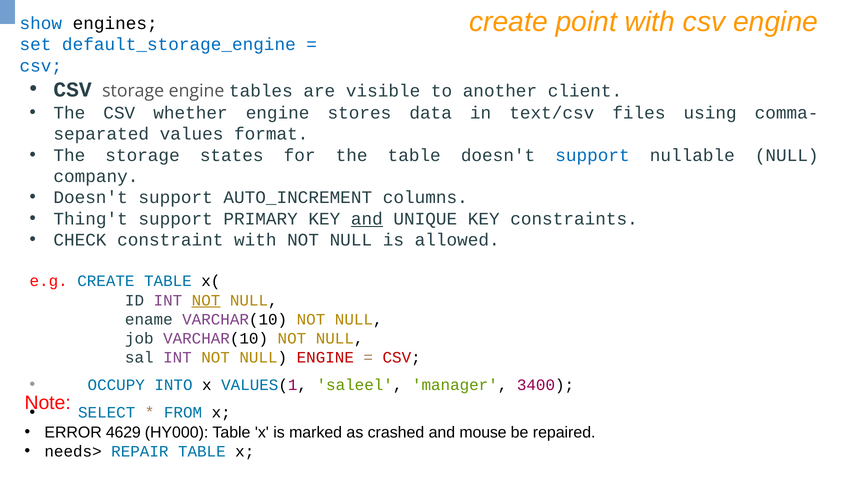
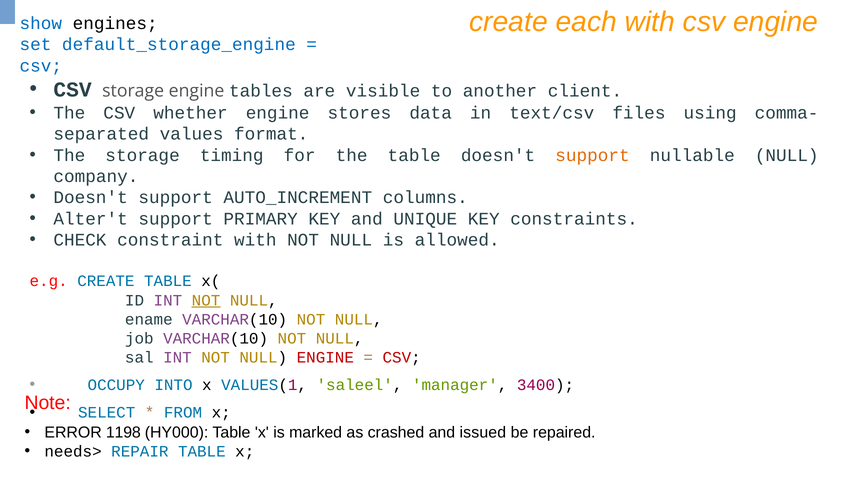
point: point -> each
states: states -> timing
support at (592, 155) colour: blue -> orange
Thing't: Thing't -> Alter't
and at (367, 219) underline: present -> none
4629: 4629 -> 1198
mouse: mouse -> issued
